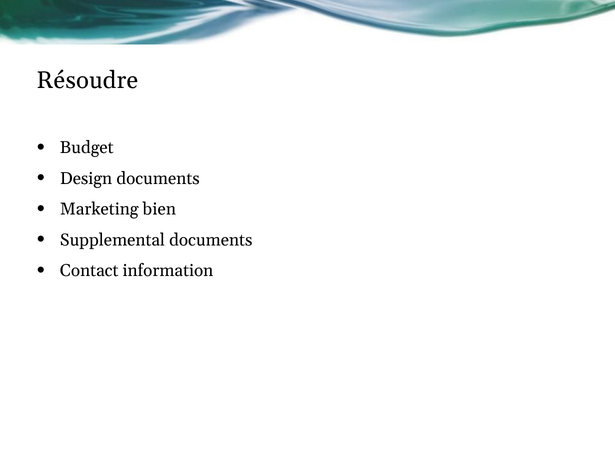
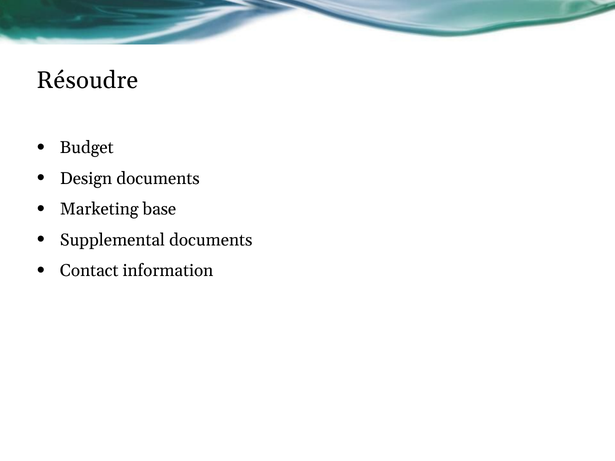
bien: bien -> base
